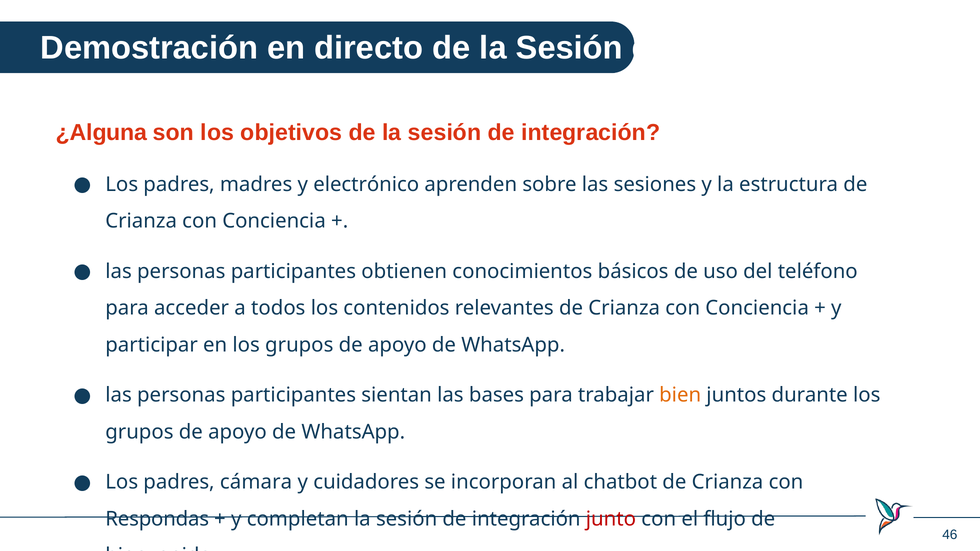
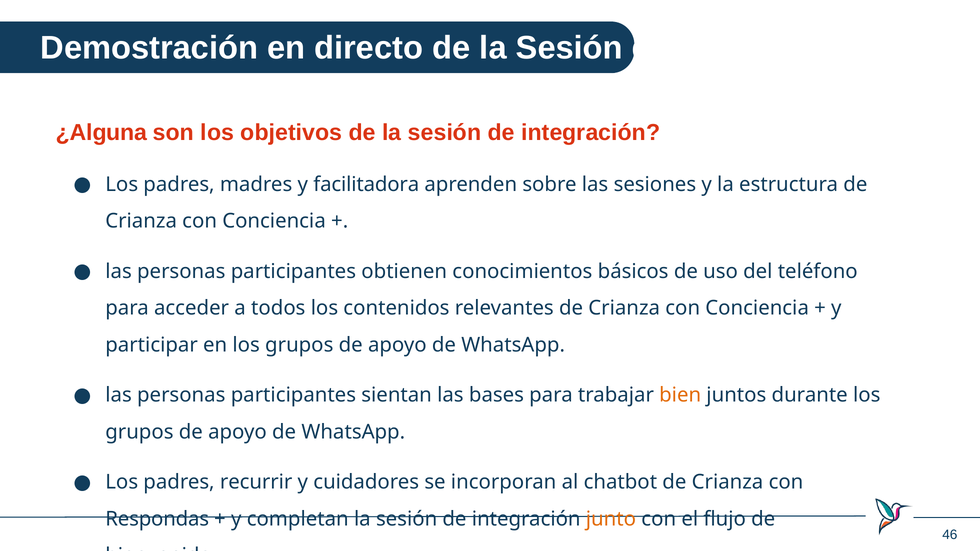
electrónico: electrónico -> facilitadora
cámara: cámara -> recurrir
junto colour: red -> orange
